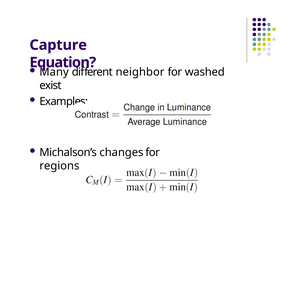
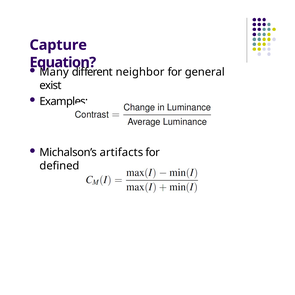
washed: washed -> general
changes: changes -> artifacts
regions: regions -> defined
